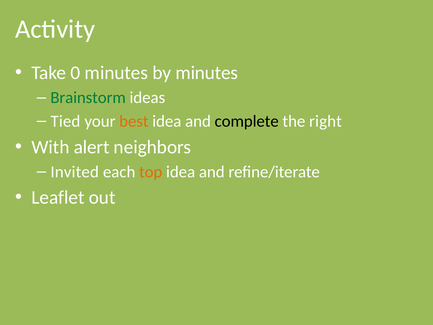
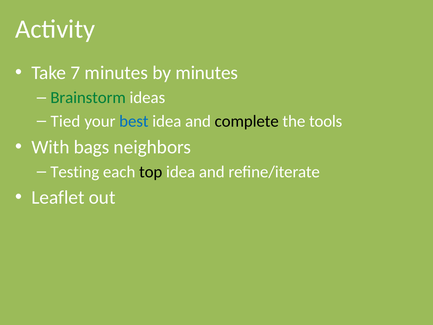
0: 0 -> 7
best colour: orange -> blue
right: right -> tools
alert: alert -> bags
Invited: Invited -> Testing
top colour: orange -> black
